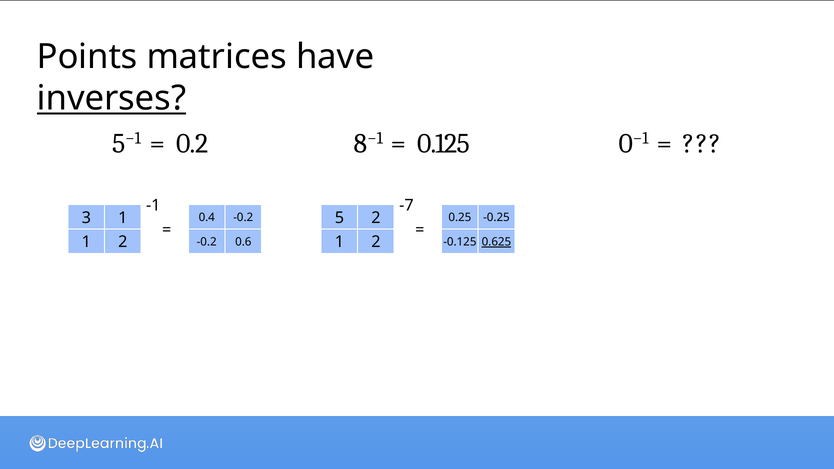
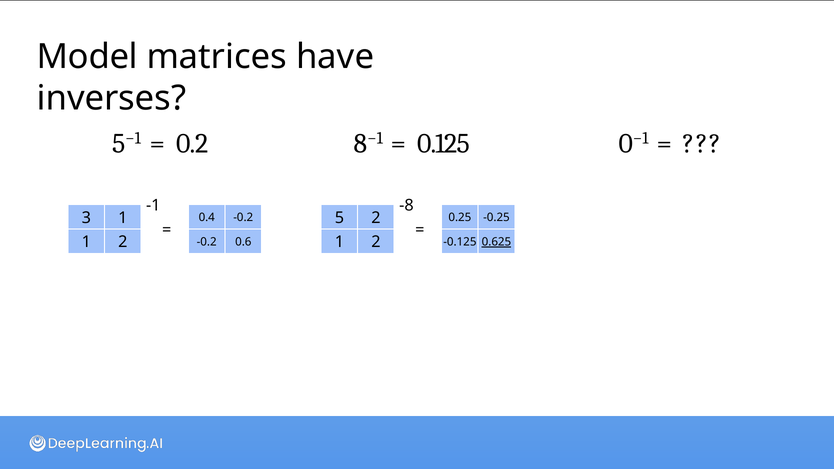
Points: Points -> Model
inverses underline: present -> none
-7: -7 -> -8
